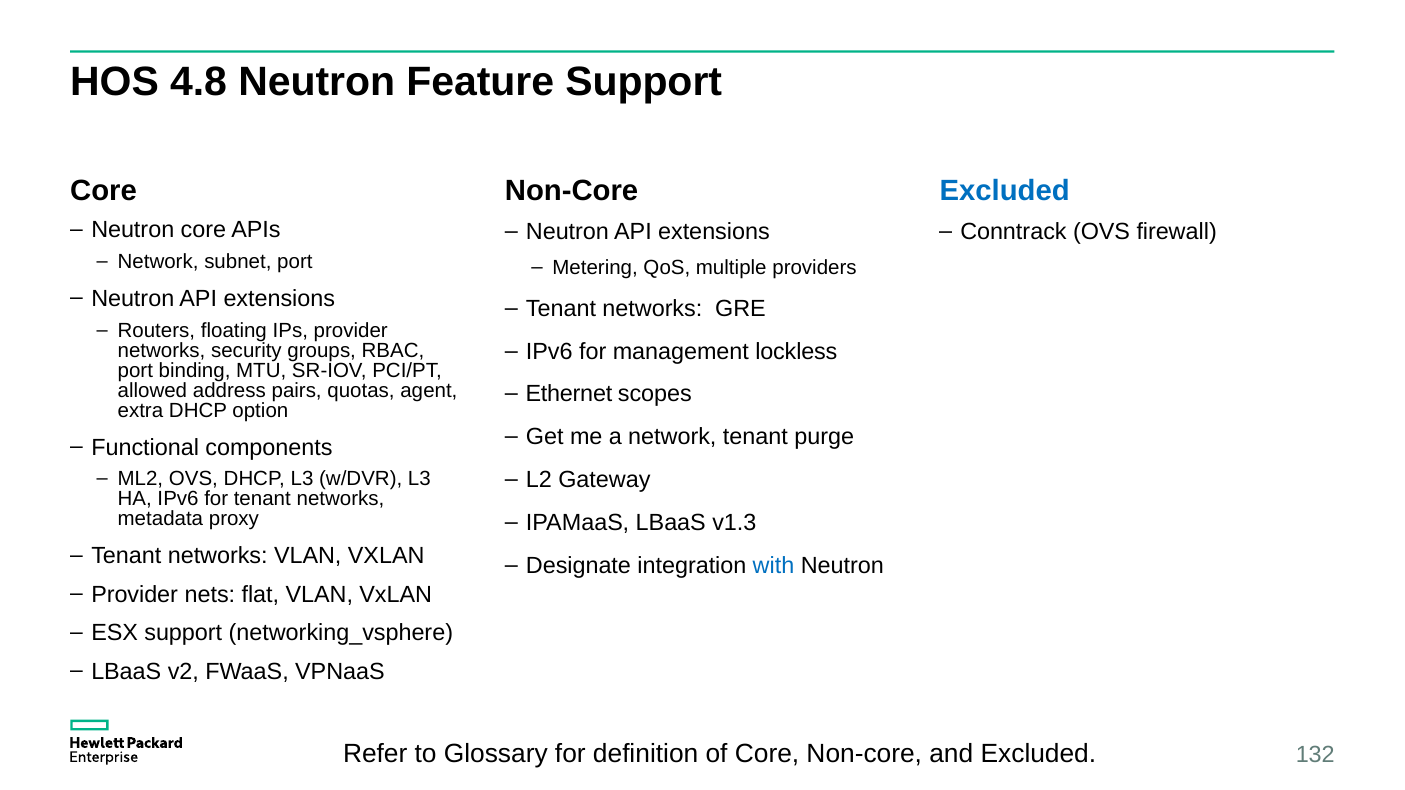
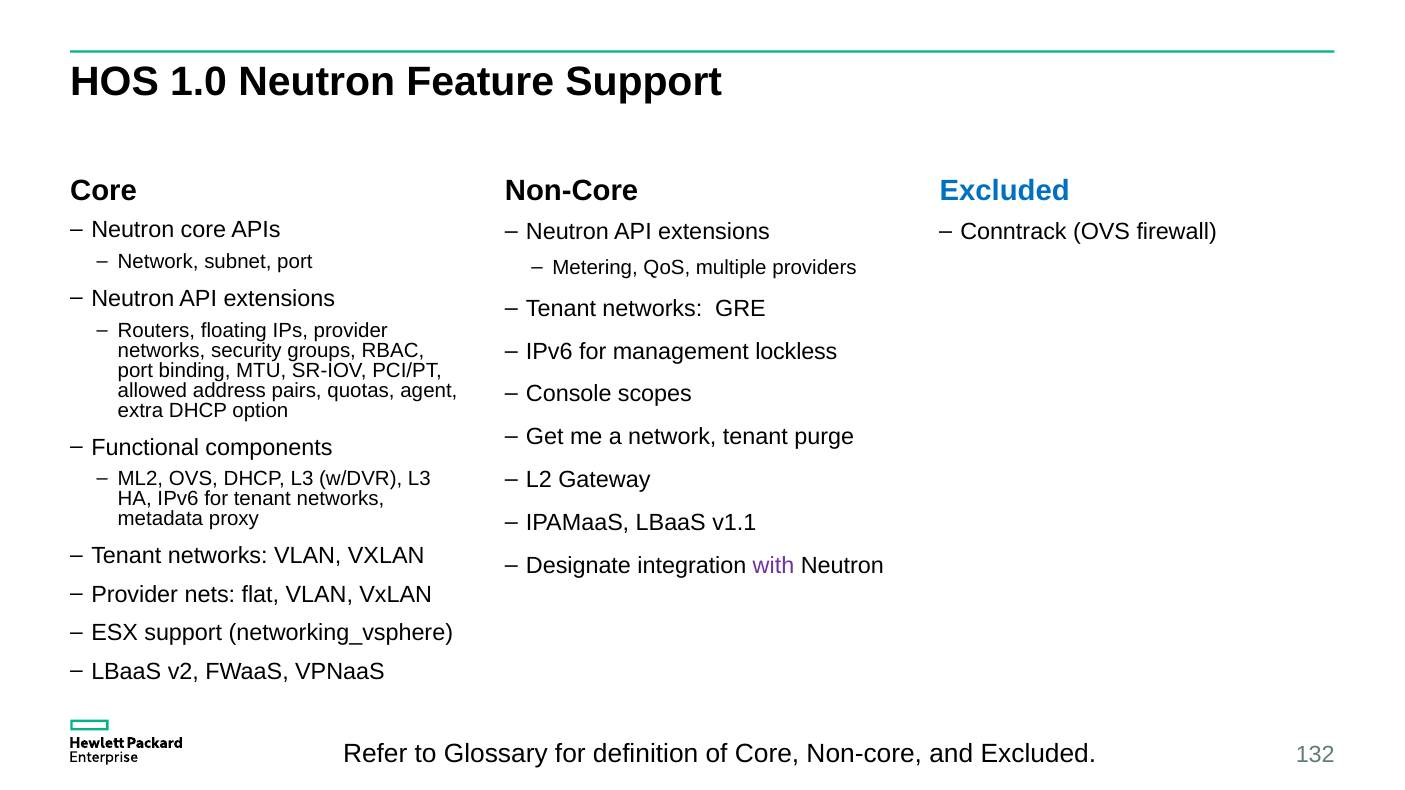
4.8: 4.8 -> 1.0
Ethernet: Ethernet -> Console
v1.3: v1.3 -> v1.1
with colour: blue -> purple
